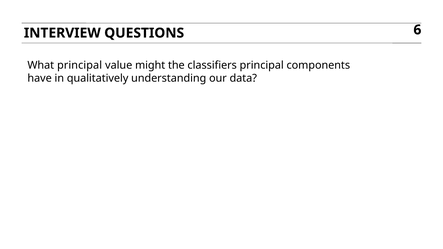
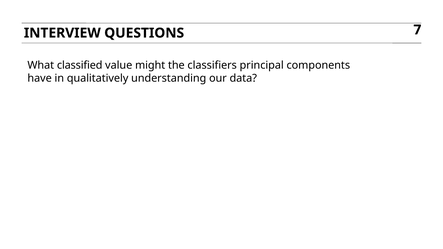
6: 6 -> 7
What principal: principal -> classified
